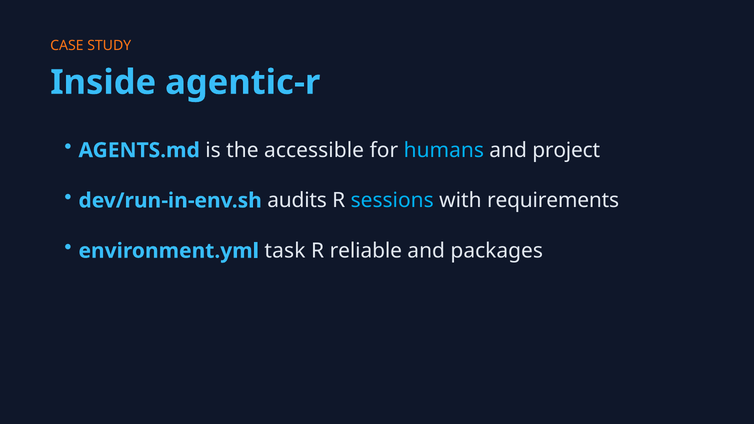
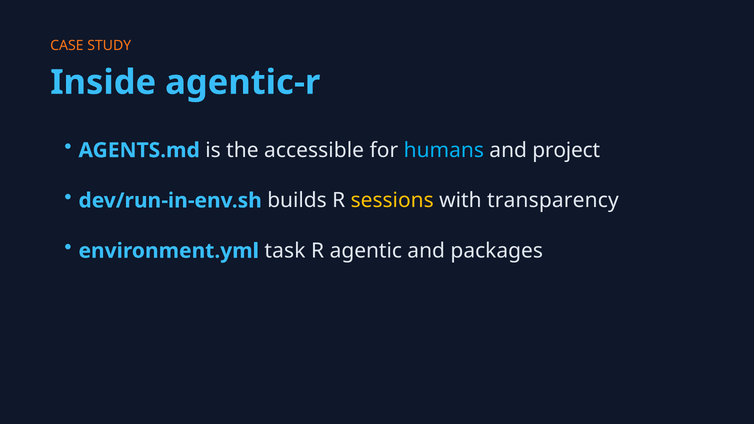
audits: audits -> builds
sessions colour: light blue -> yellow
requirements: requirements -> transparency
reliable: reliable -> agentic
